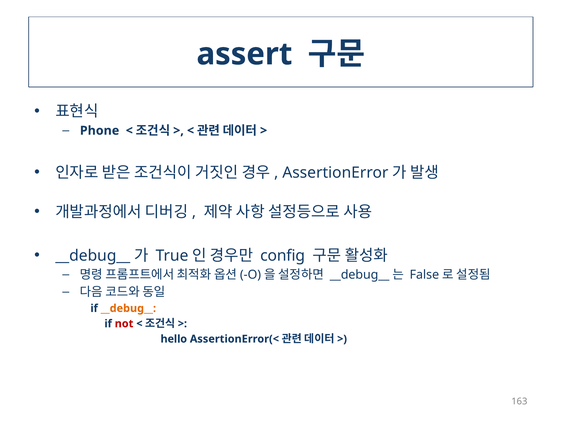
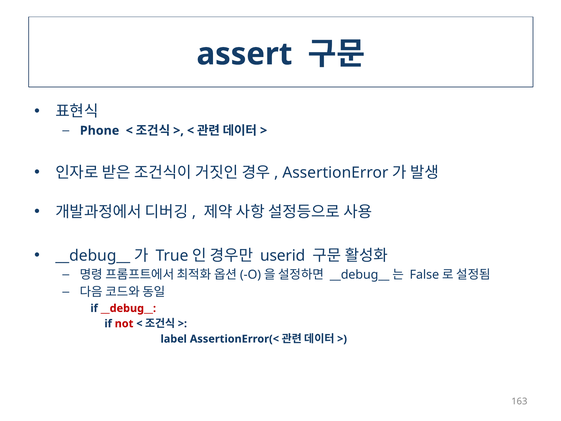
config: config -> userid
__debug__ at (128, 308) colour: orange -> red
hello: hello -> label
